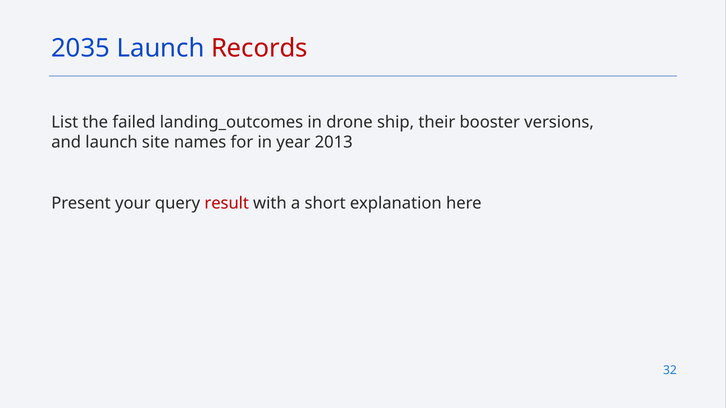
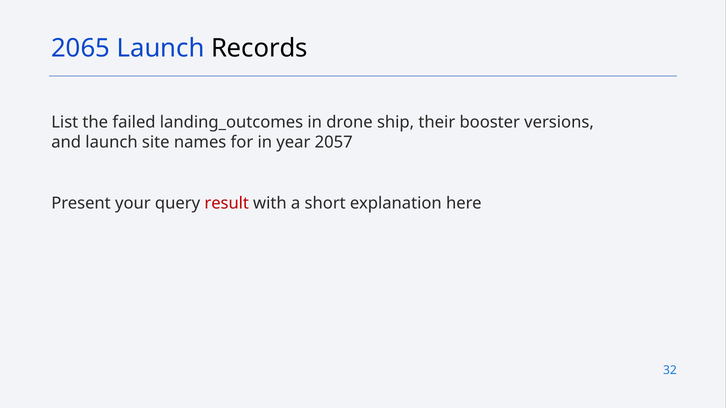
2035: 2035 -> 2065
Records colour: red -> black
2013: 2013 -> 2057
